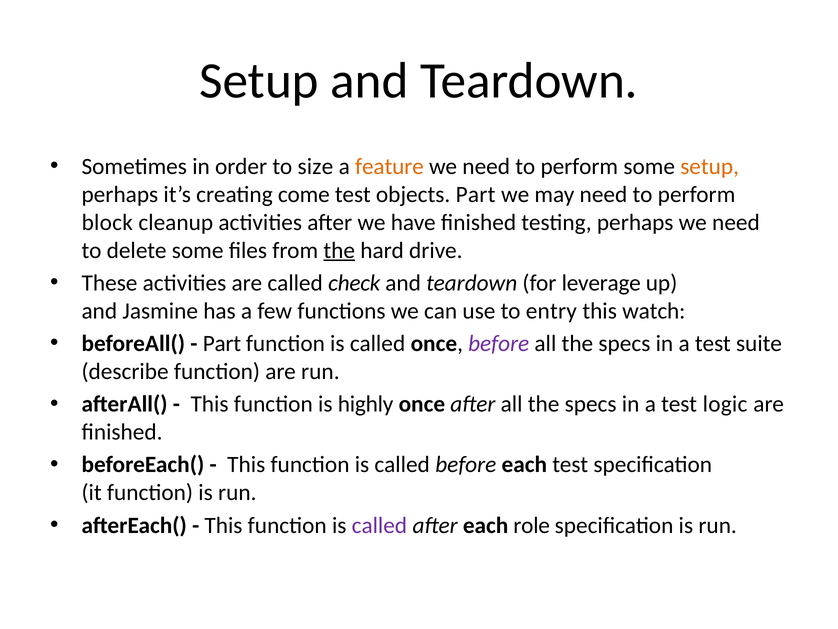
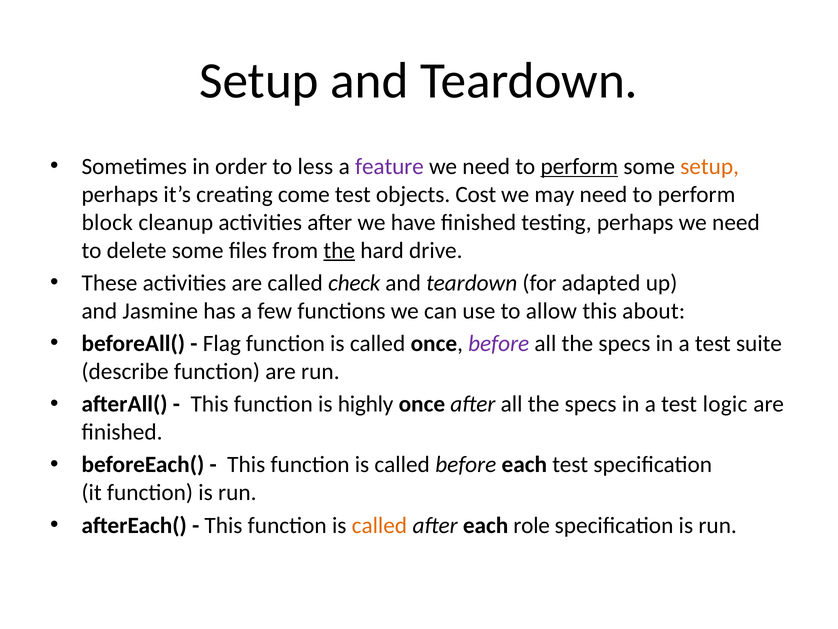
size: size -> less
feature colour: orange -> purple
perform at (579, 166) underline: none -> present
objects Part: Part -> Cost
leverage: leverage -> adapted
entry: entry -> allow
watch: watch -> about
Part at (222, 343): Part -> Flag
called at (379, 525) colour: purple -> orange
